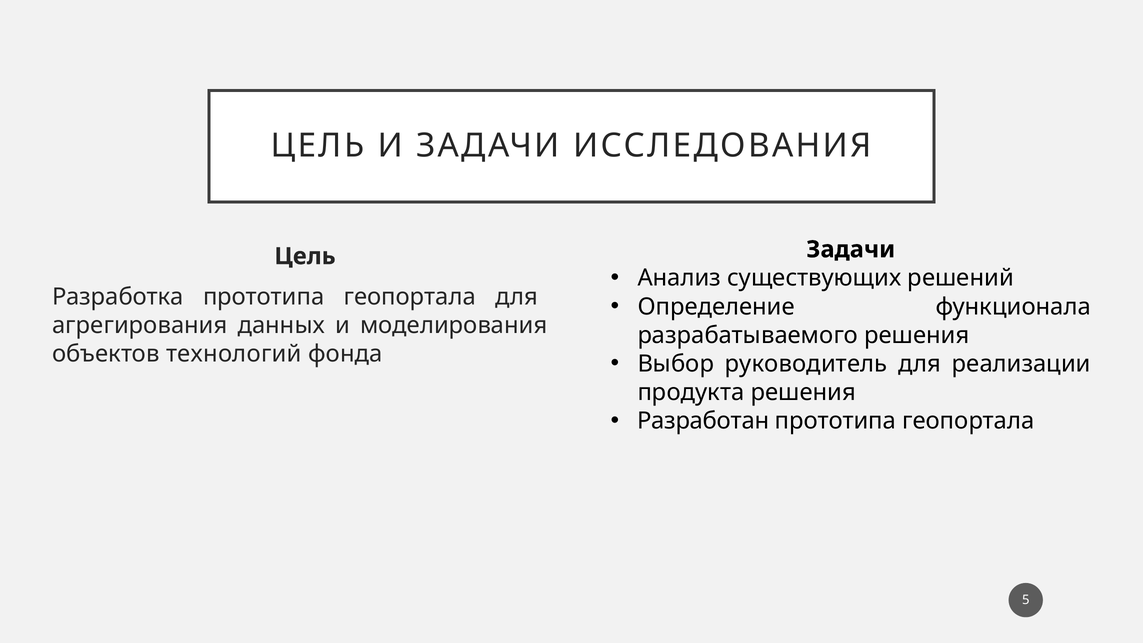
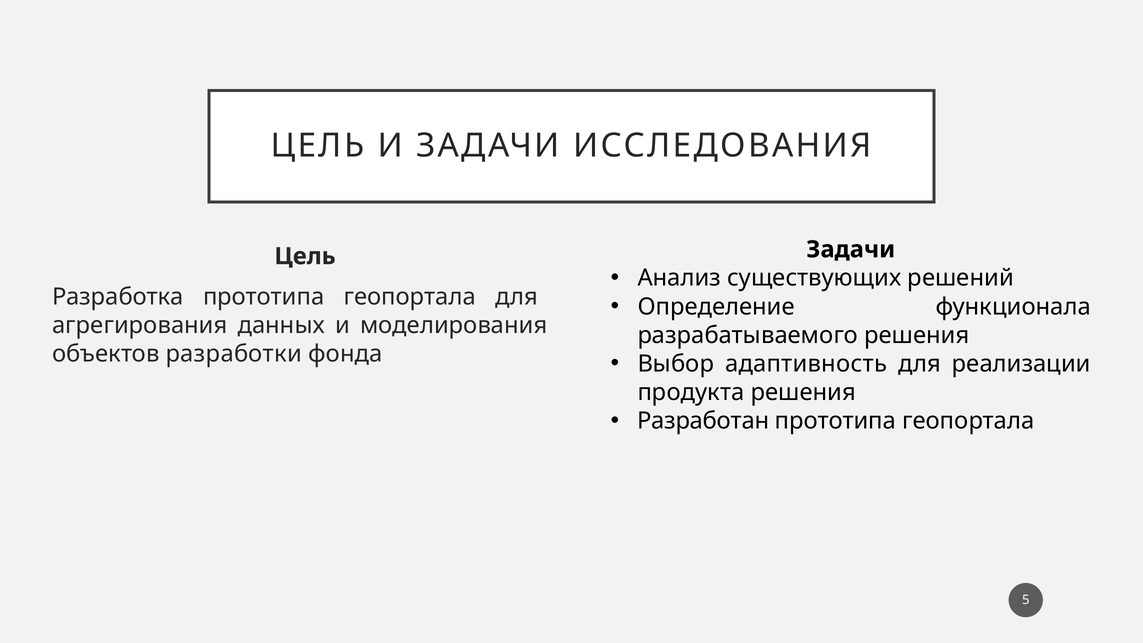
технологий: технологий -> разработки
руководитель: руководитель -> адаптивность
